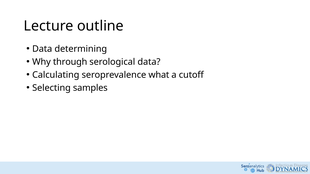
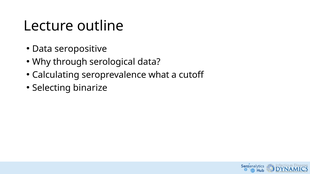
determining: determining -> seropositive
samples: samples -> binarize
